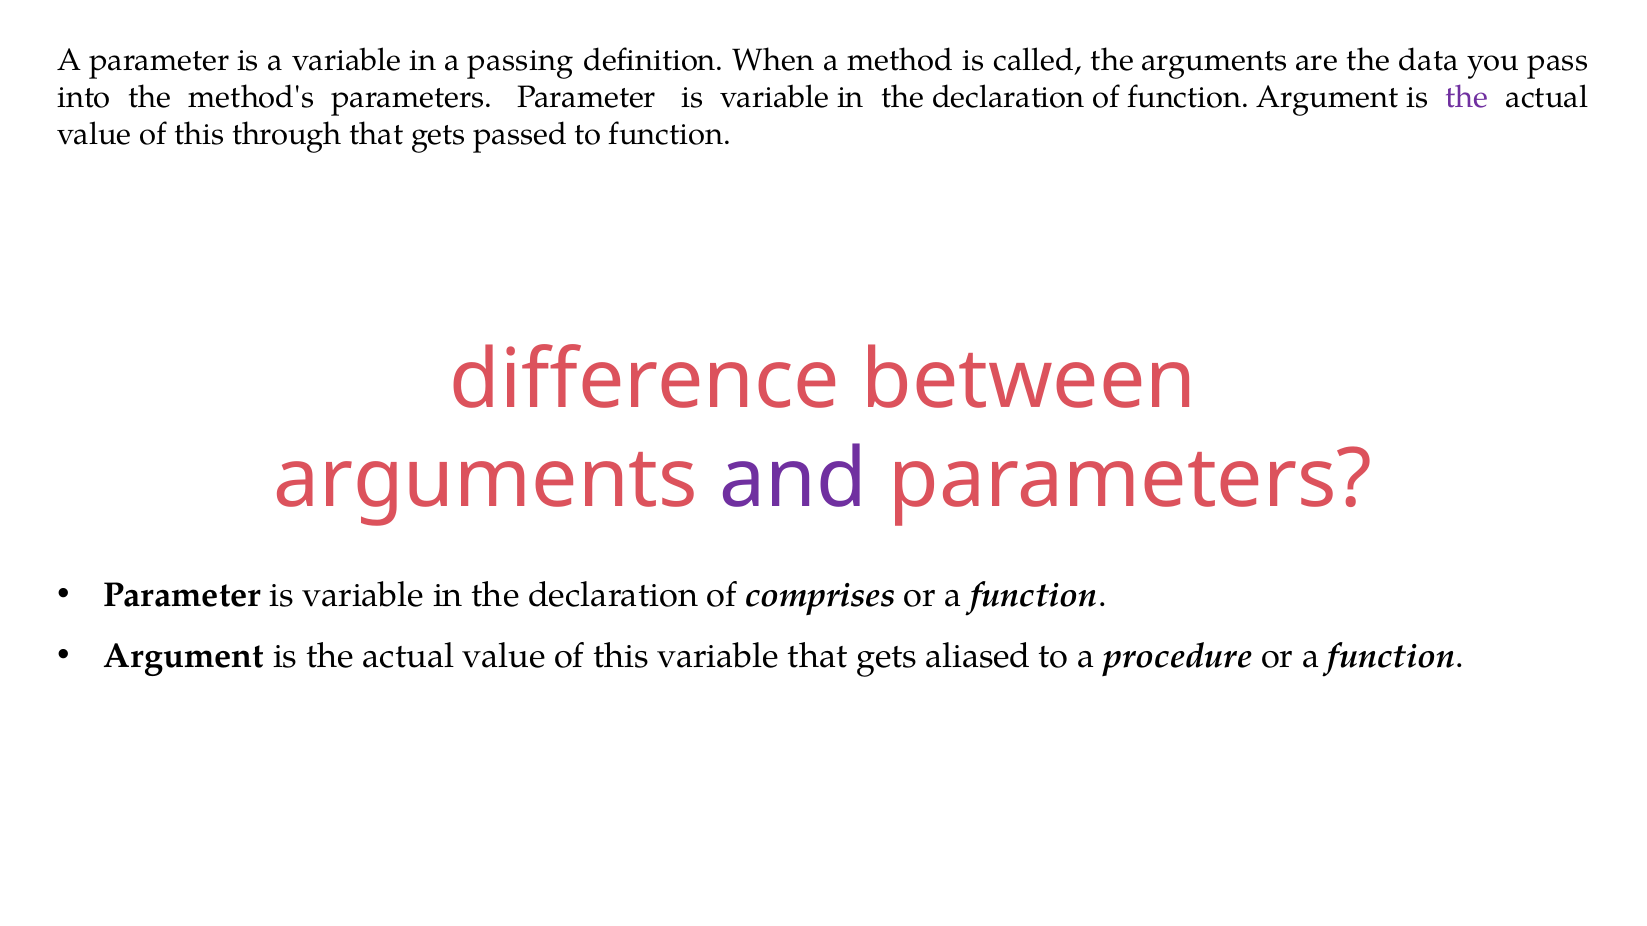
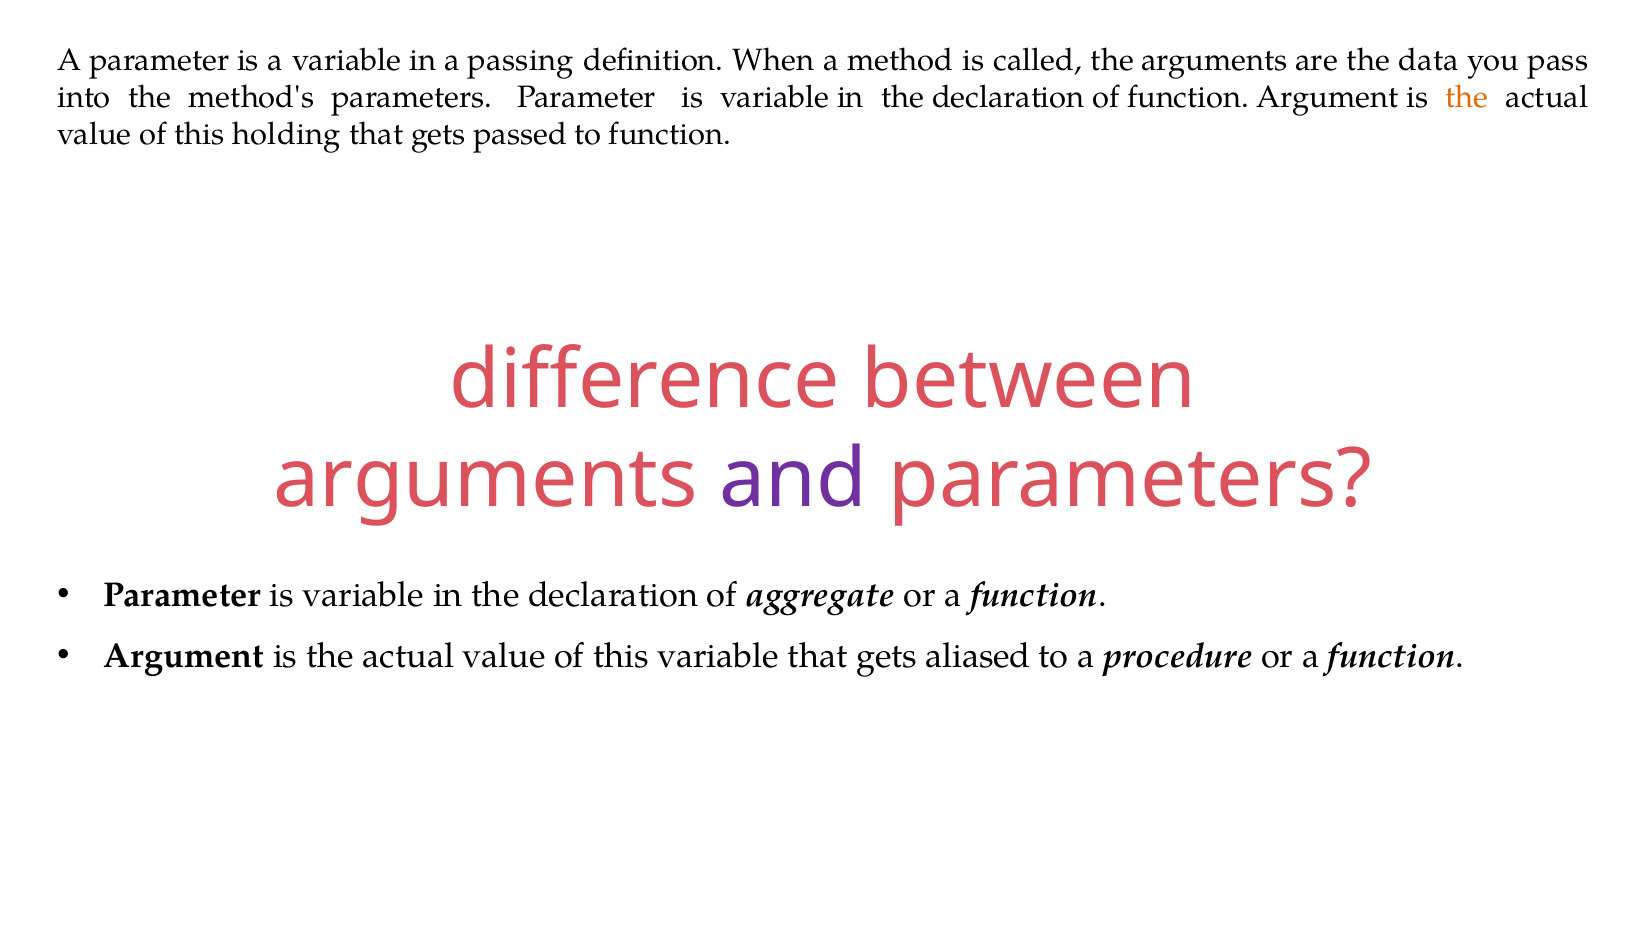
the at (1467, 97) colour: purple -> orange
through: through -> holding
comprises: comprises -> aggregate
